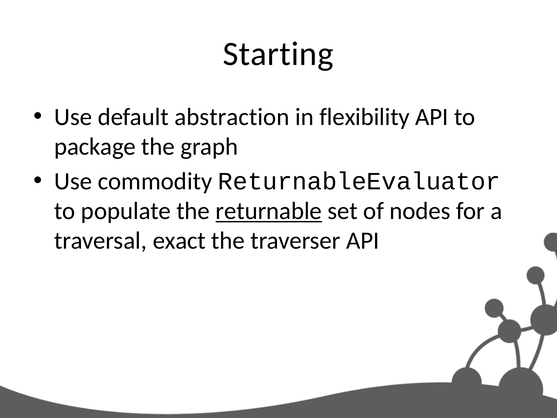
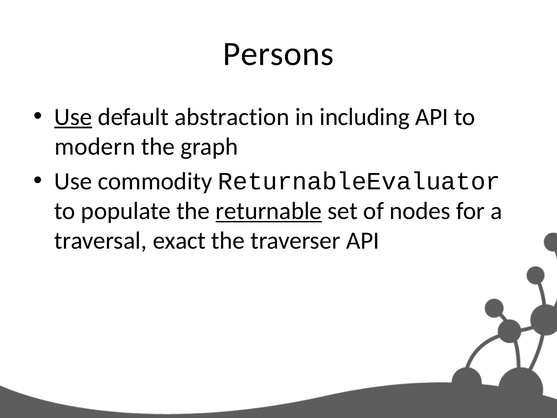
Starting: Starting -> Persons
Use at (73, 117) underline: none -> present
flexibility: flexibility -> including
package: package -> modern
